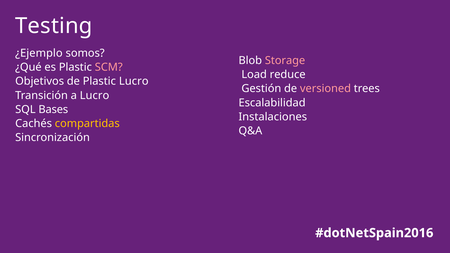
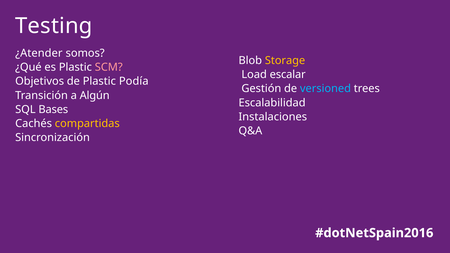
¿Ejemplo: ¿Ejemplo -> ¿Atender
Storage colour: pink -> yellow
reduce: reduce -> escalar
Plastic Lucro: Lucro -> Podía
versioned colour: pink -> light blue
a Lucro: Lucro -> Algún
